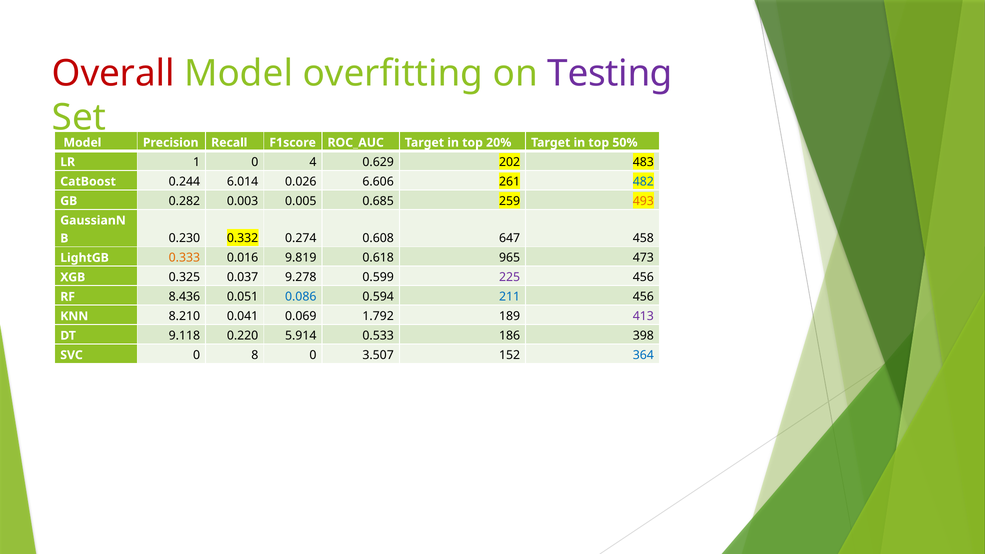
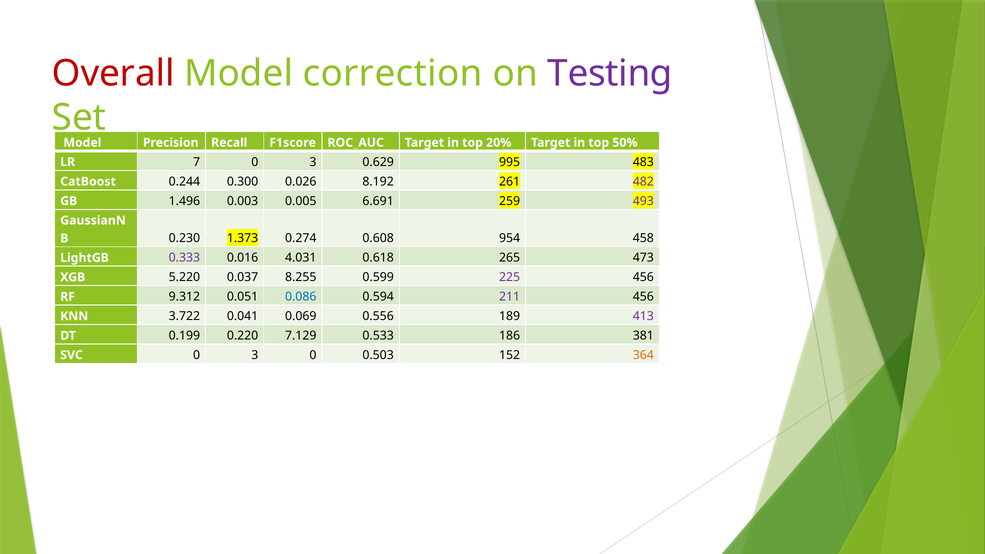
overfitting: overfitting -> correction
1: 1 -> 7
4 at (313, 162): 4 -> 3
202: 202 -> 995
6.014: 6.014 -> 0.300
6.606: 6.606 -> 8.192
482 colour: blue -> purple
0.282: 0.282 -> 1.496
0.685: 0.685 -> 6.691
493 colour: orange -> purple
0.332: 0.332 -> 1.373
647: 647 -> 954
0.333 colour: orange -> purple
9.819: 9.819 -> 4.031
965: 965 -> 265
0.325: 0.325 -> 5.220
9.278: 9.278 -> 8.255
8.436: 8.436 -> 9.312
211 colour: blue -> purple
8.210: 8.210 -> 3.722
1.792: 1.792 -> 0.556
9.118: 9.118 -> 0.199
5.914: 5.914 -> 7.129
398: 398 -> 381
SVC 0 8: 8 -> 3
3.507: 3.507 -> 0.503
364 colour: blue -> orange
